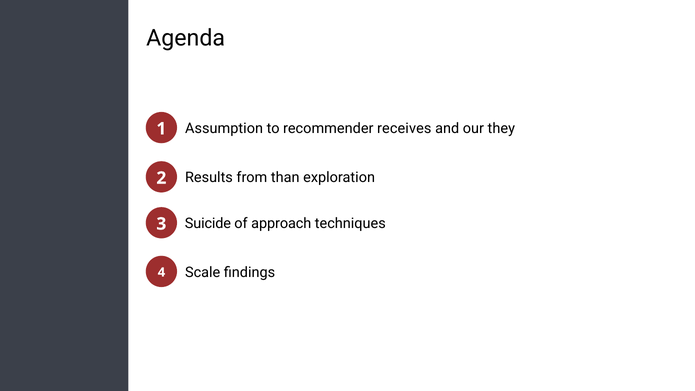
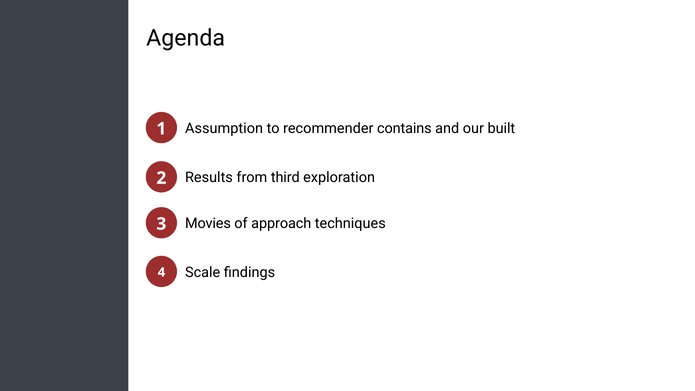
receives: receives -> contains
they: they -> built
than: than -> third
Suicide: Suicide -> Movies
